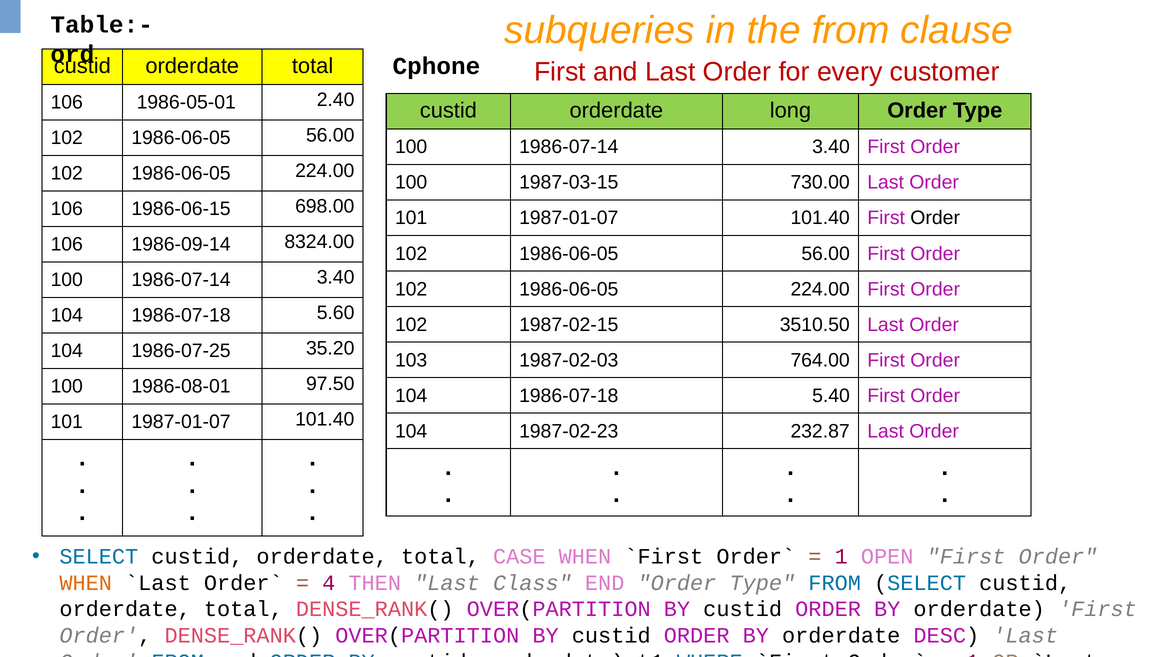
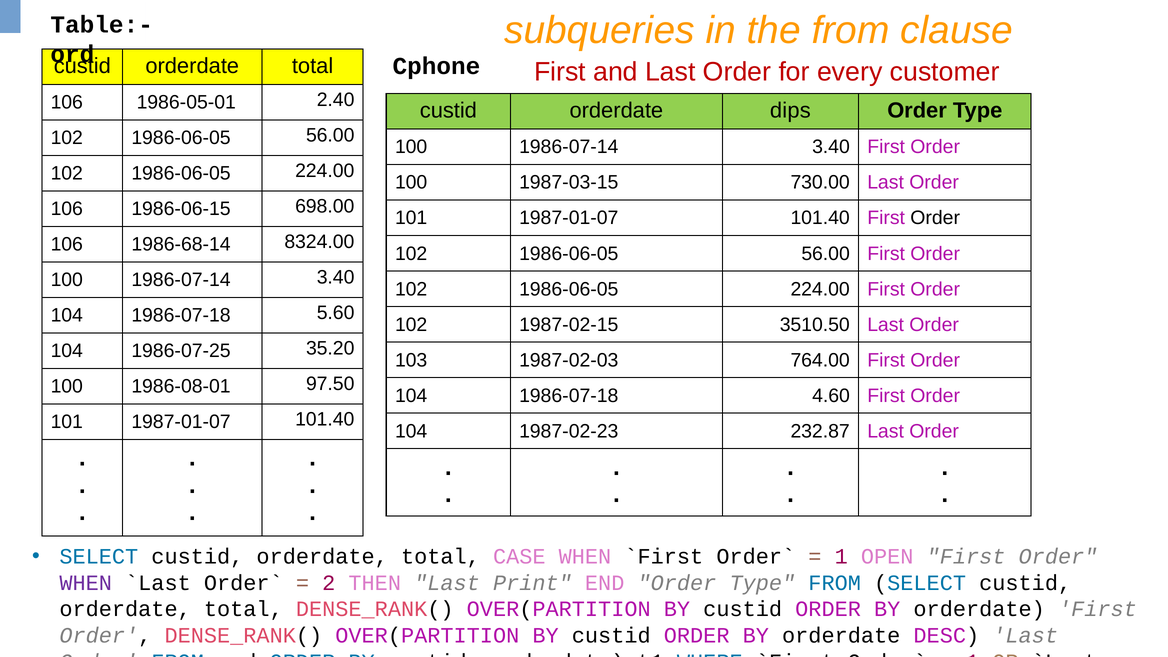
long: long -> dips
1986-09-14: 1986-09-14 -> 1986-68-14
5.40: 5.40 -> 4.60
WHEN at (86, 583) colour: orange -> purple
4: 4 -> 2
Class: Class -> Print
